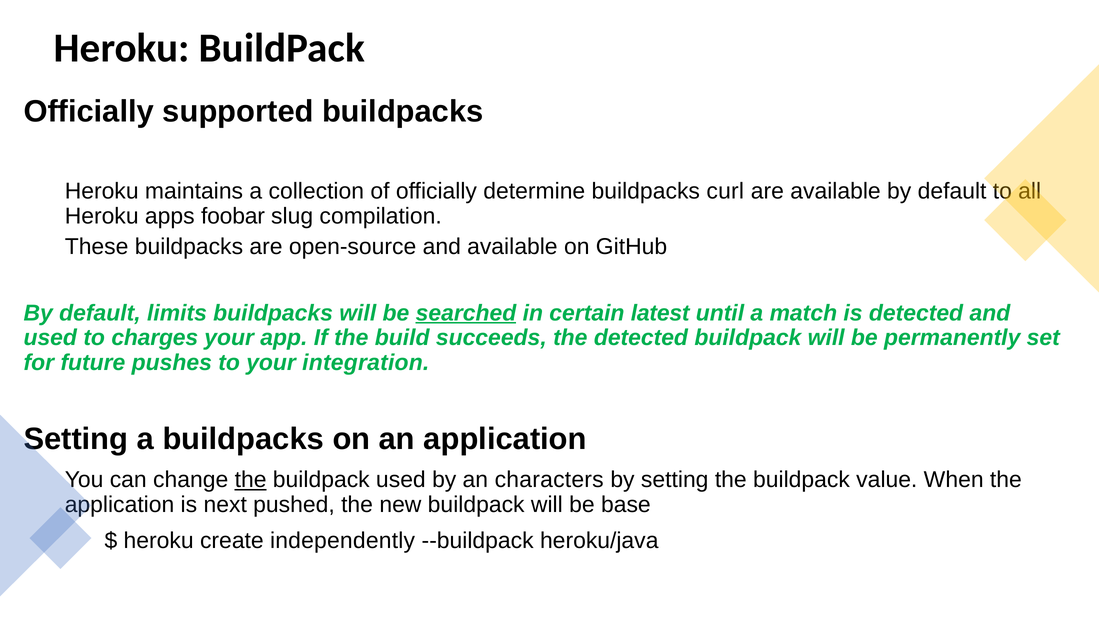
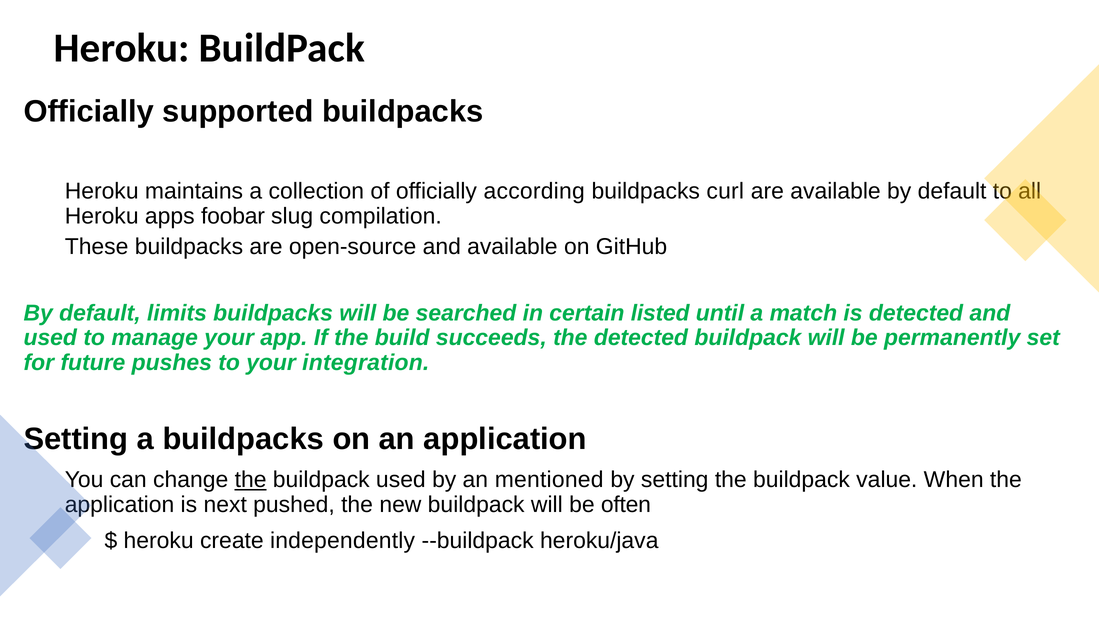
determine: determine -> according
searched underline: present -> none
latest: latest -> listed
charges: charges -> manage
characters: characters -> mentioned
base: base -> often
